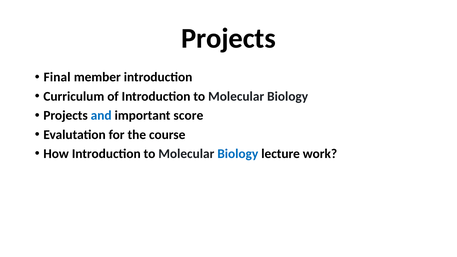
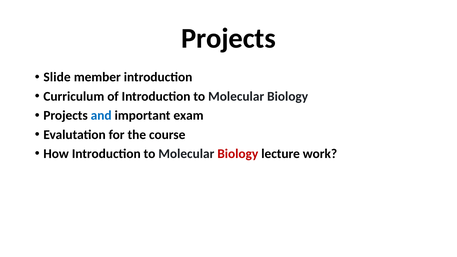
Final: Final -> Slide
score: score -> exam
Biology at (238, 154) colour: blue -> red
